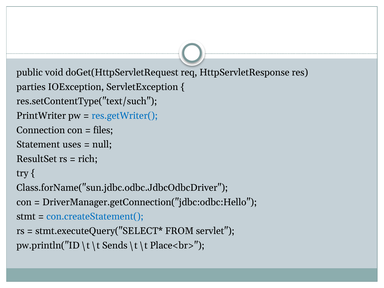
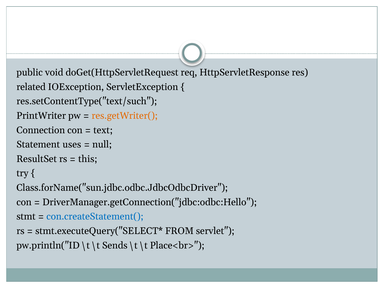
parties: parties -> related
res.getWriter( colour: blue -> orange
files: files -> text
rich: rich -> this
